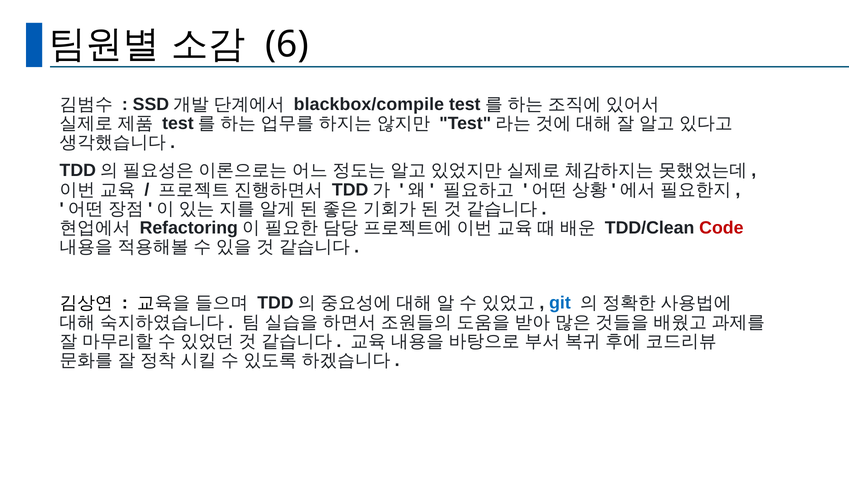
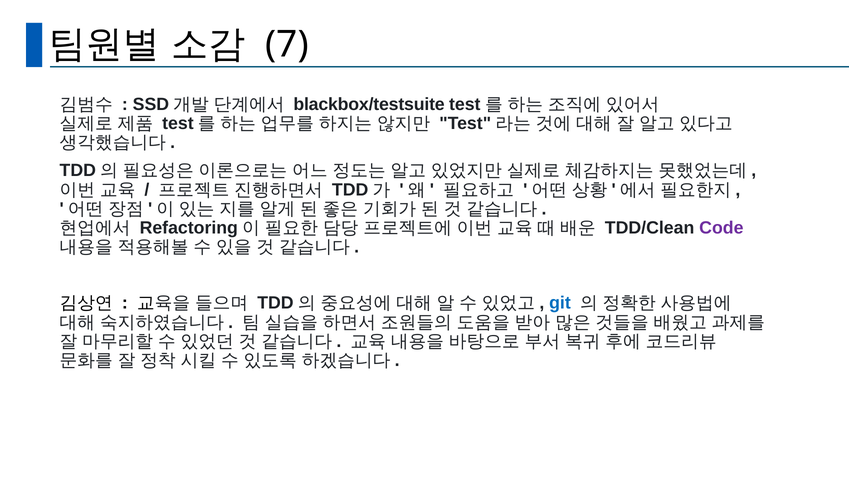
6: 6 -> 7
blackbox/compile: blackbox/compile -> blackbox/testsuite
Code colour: red -> purple
